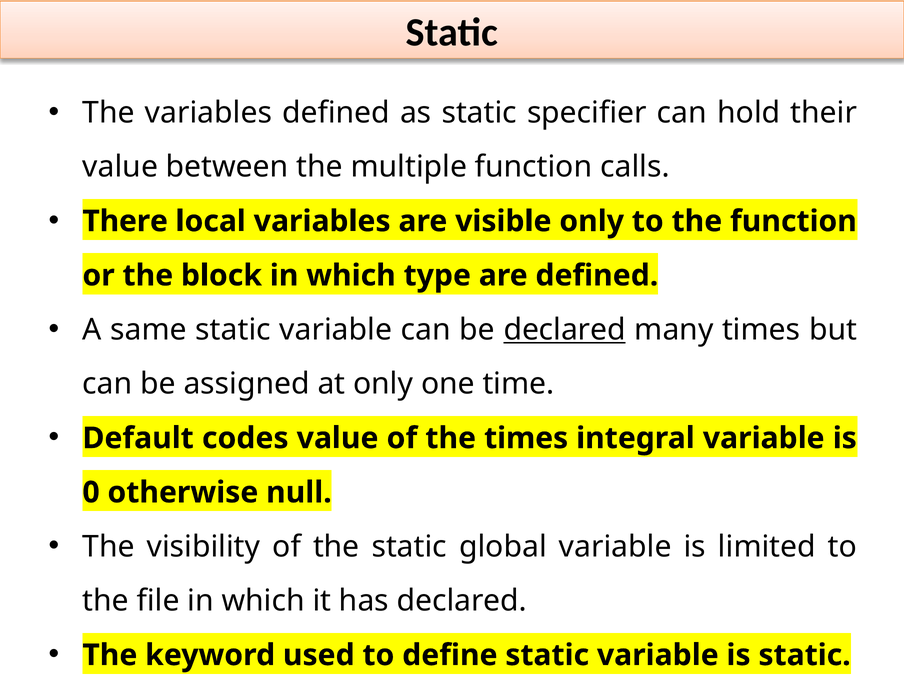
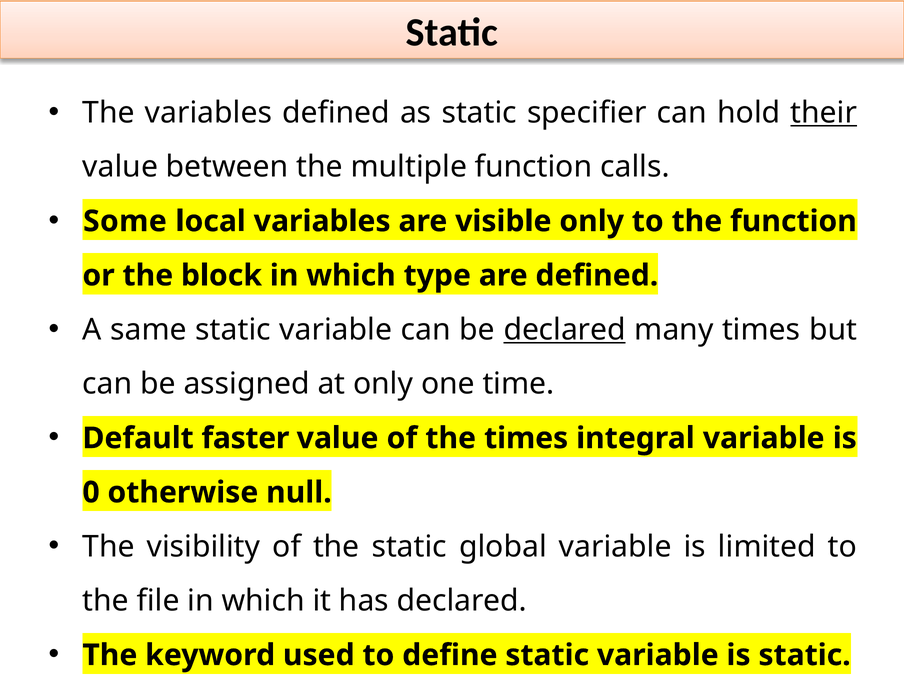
their underline: none -> present
There: There -> Some
codes: codes -> faster
